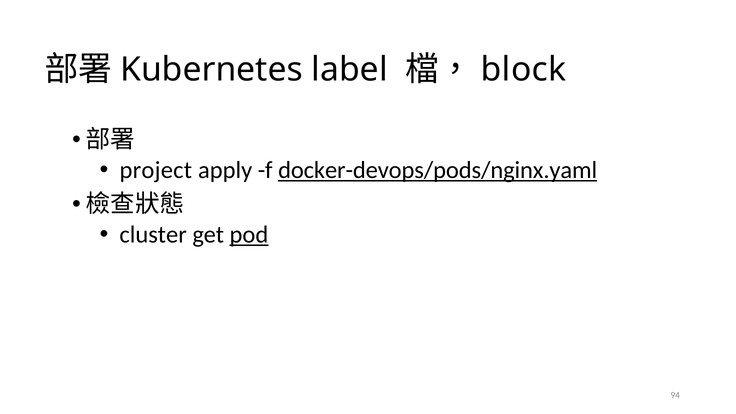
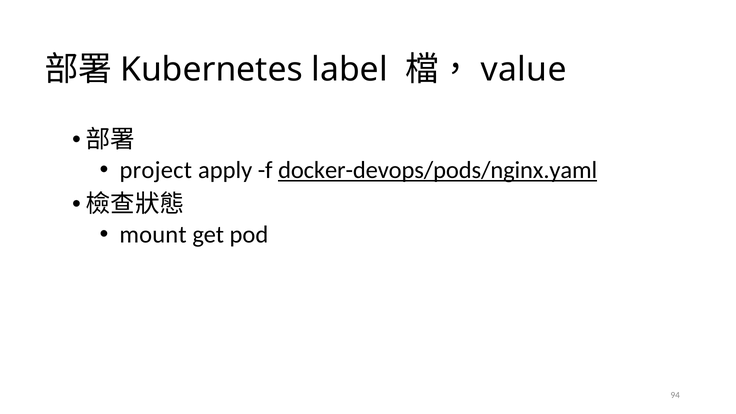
block: block -> value
cluster: cluster -> mount
pod underline: present -> none
